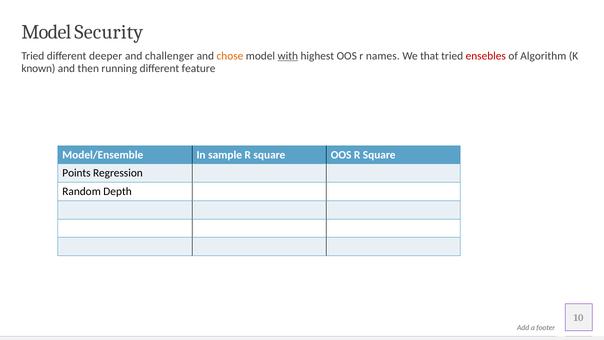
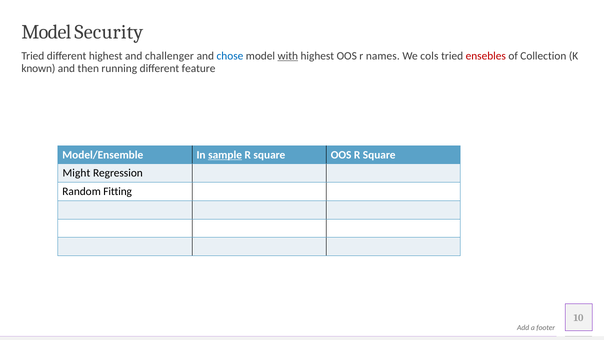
different deeper: deeper -> highest
chose colour: orange -> blue
that: that -> cols
Algorithm: Algorithm -> Collection
sample underline: none -> present
Points: Points -> Might
Depth: Depth -> Fitting
